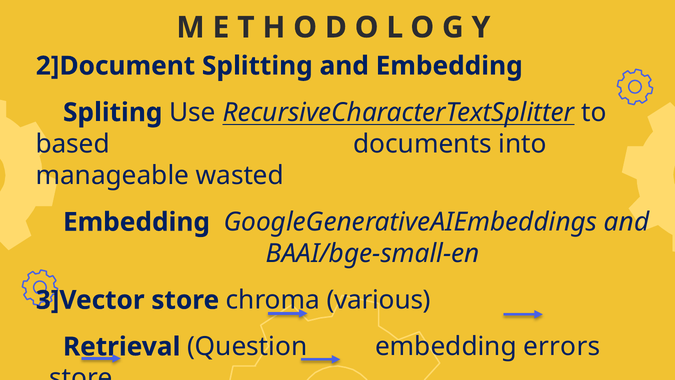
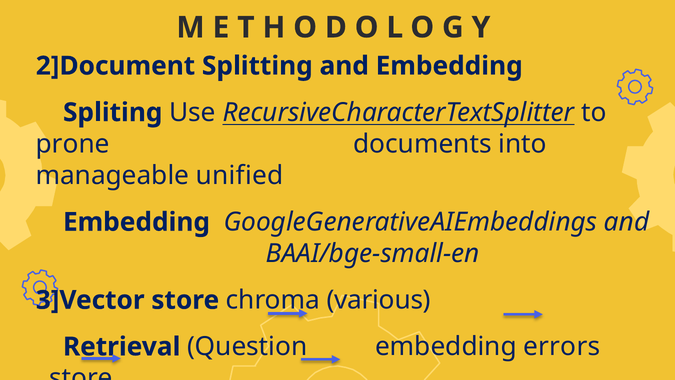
based: based -> prone
wasted: wasted -> unified
